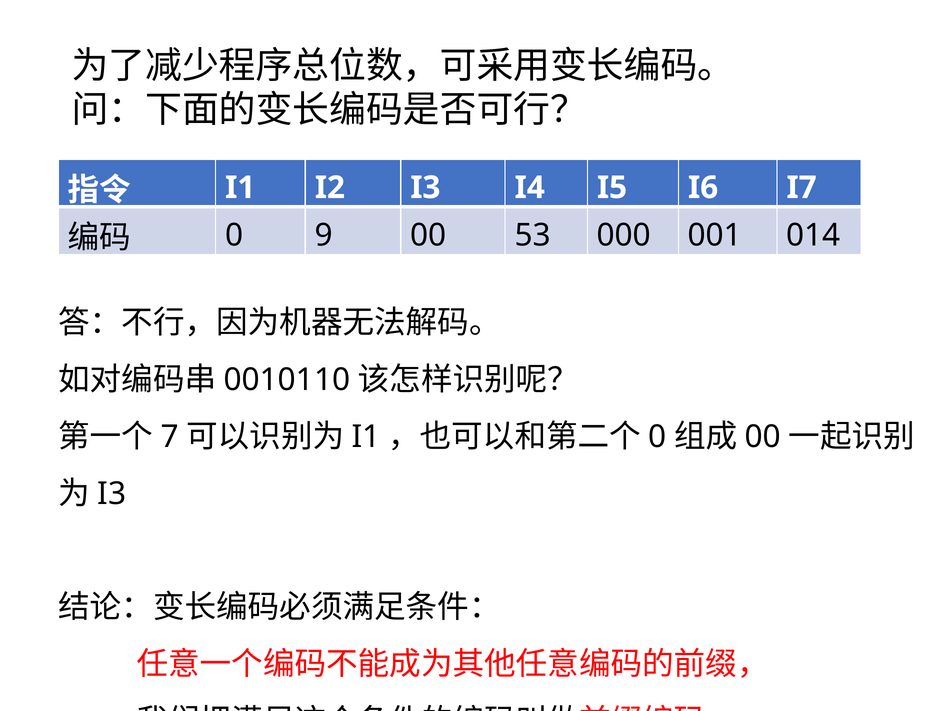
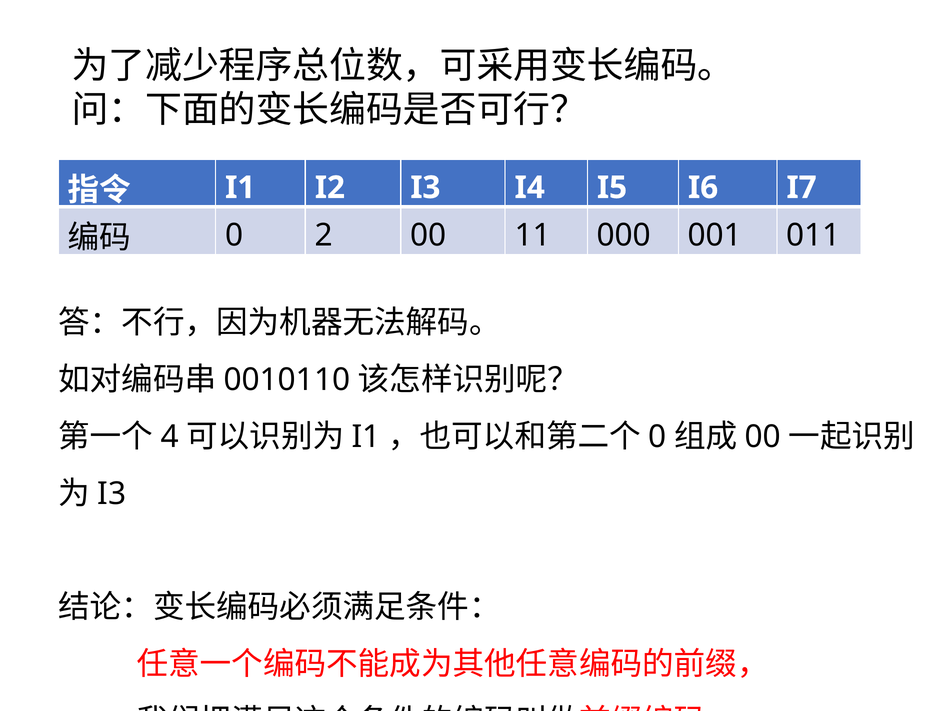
9: 9 -> 2
53: 53 -> 11
014: 014 -> 011
7: 7 -> 4
